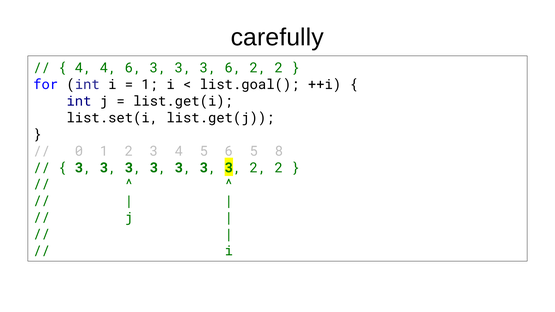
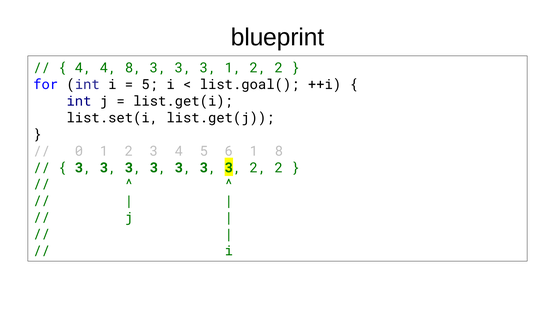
carefully: carefully -> blueprint
4 6: 6 -> 8
3 6: 6 -> 1
1 at (150, 85): 1 -> 5
5 at (254, 151): 5 -> 1
